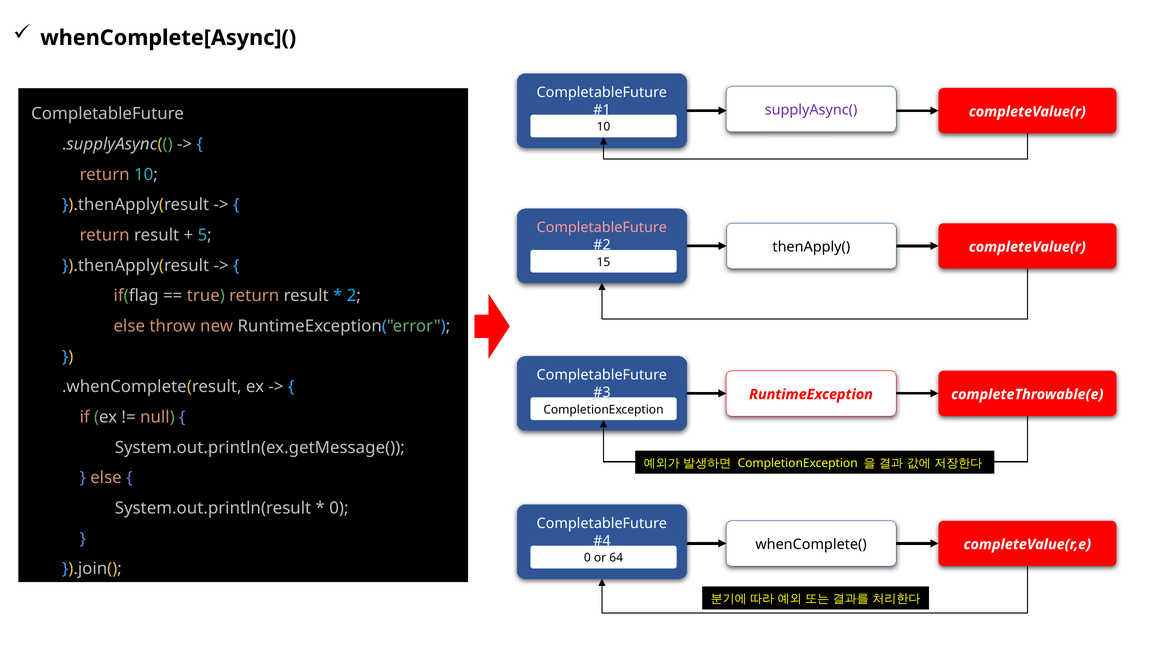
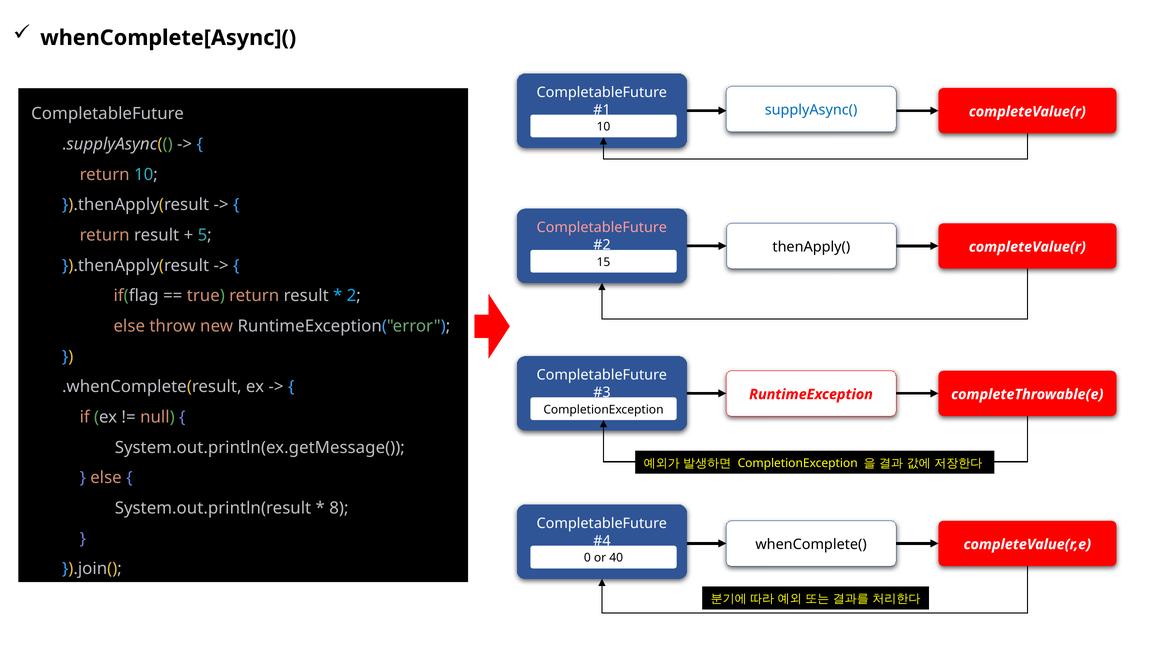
supplyAsync( colour: purple -> blue
0 at (339, 508): 0 -> 8
64: 64 -> 40
